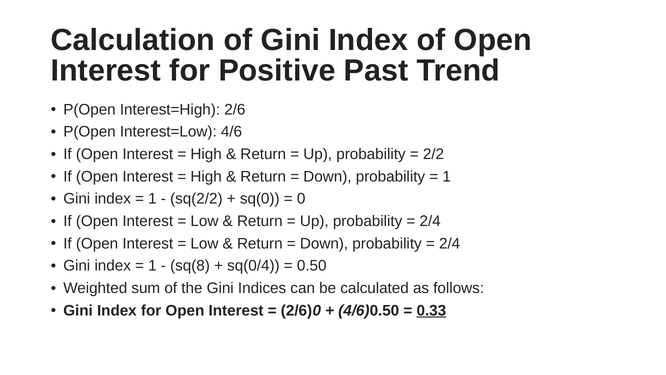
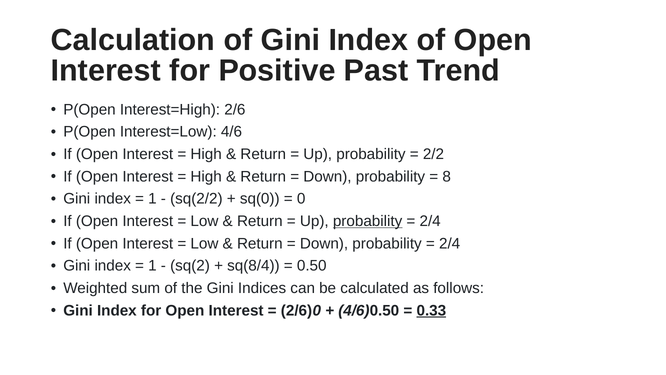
1 at (447, 176): 1 -> 8
probability at (368, 221) underline: none -> present
sq(8: sq(8 -> sq(2
sq(0/4: sq(0/4 -> sq(8/4
